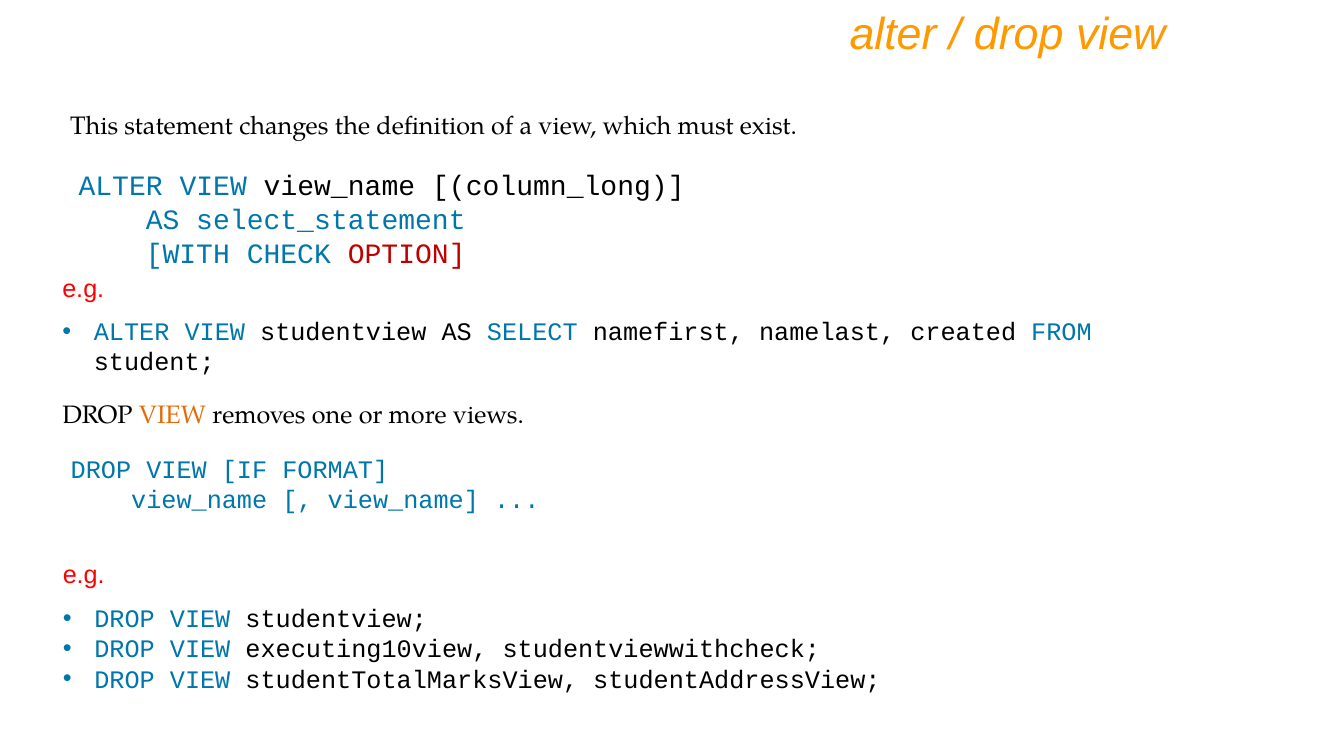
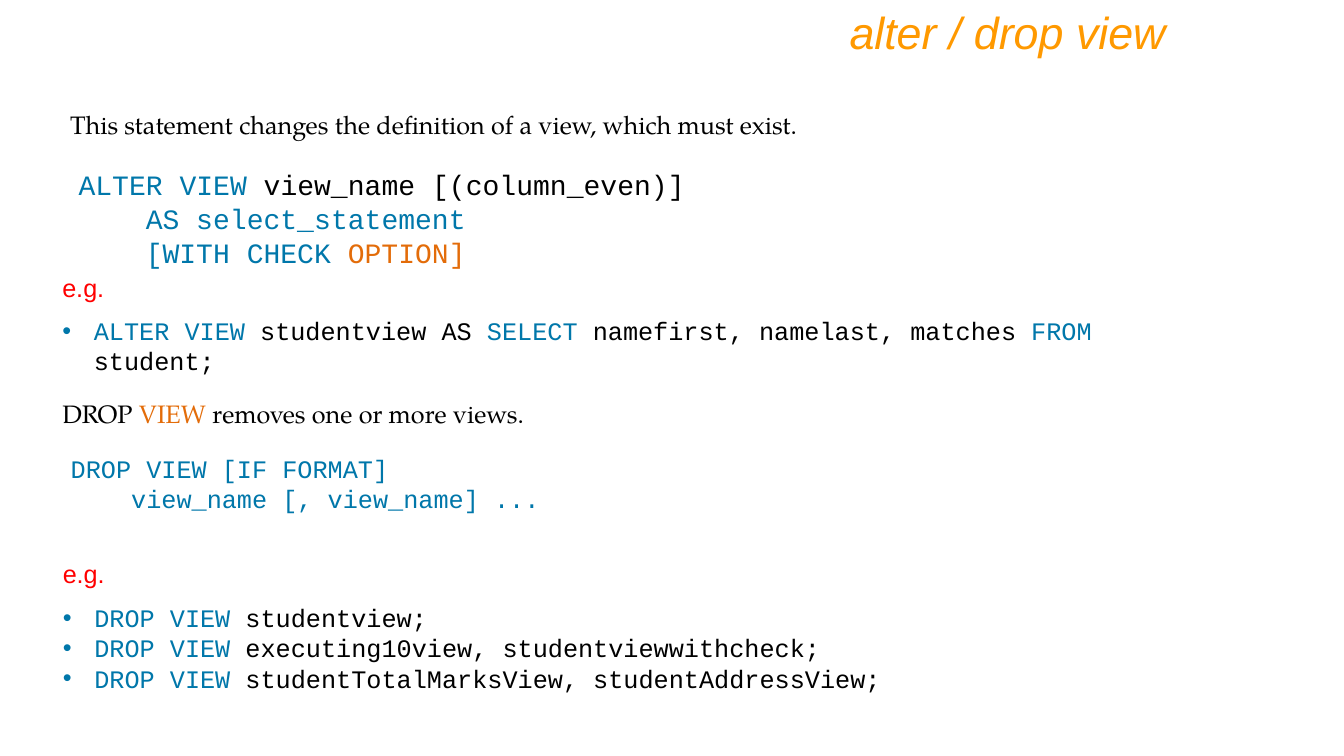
column_long: column_long -> column_even
OPTION colour: red -> orange
created: created -> matches
